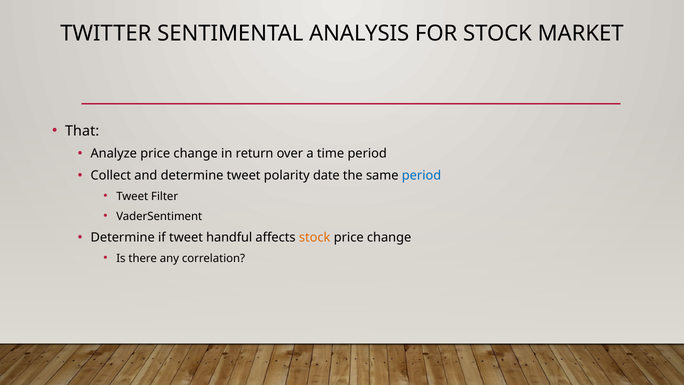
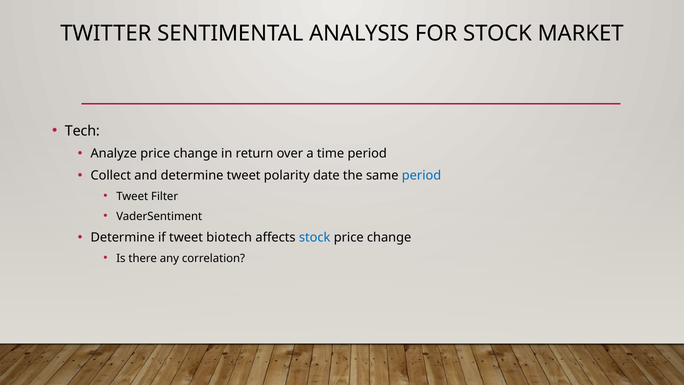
That: That -> Tech
handful: handful -> biotech
stock at (315, 237) colour: orange -> blue
